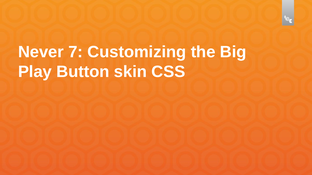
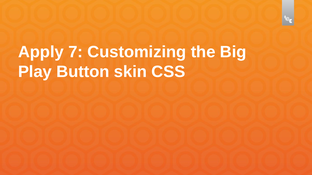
Never: Never -> Apply
